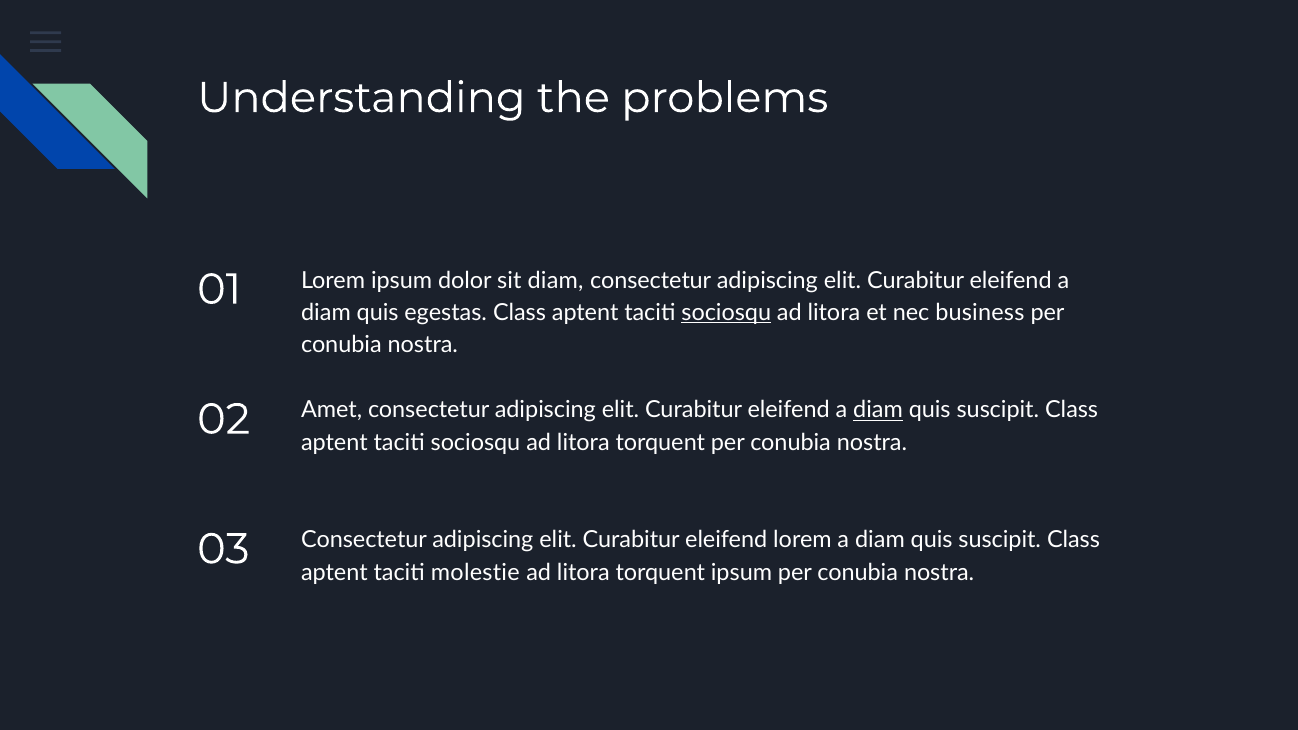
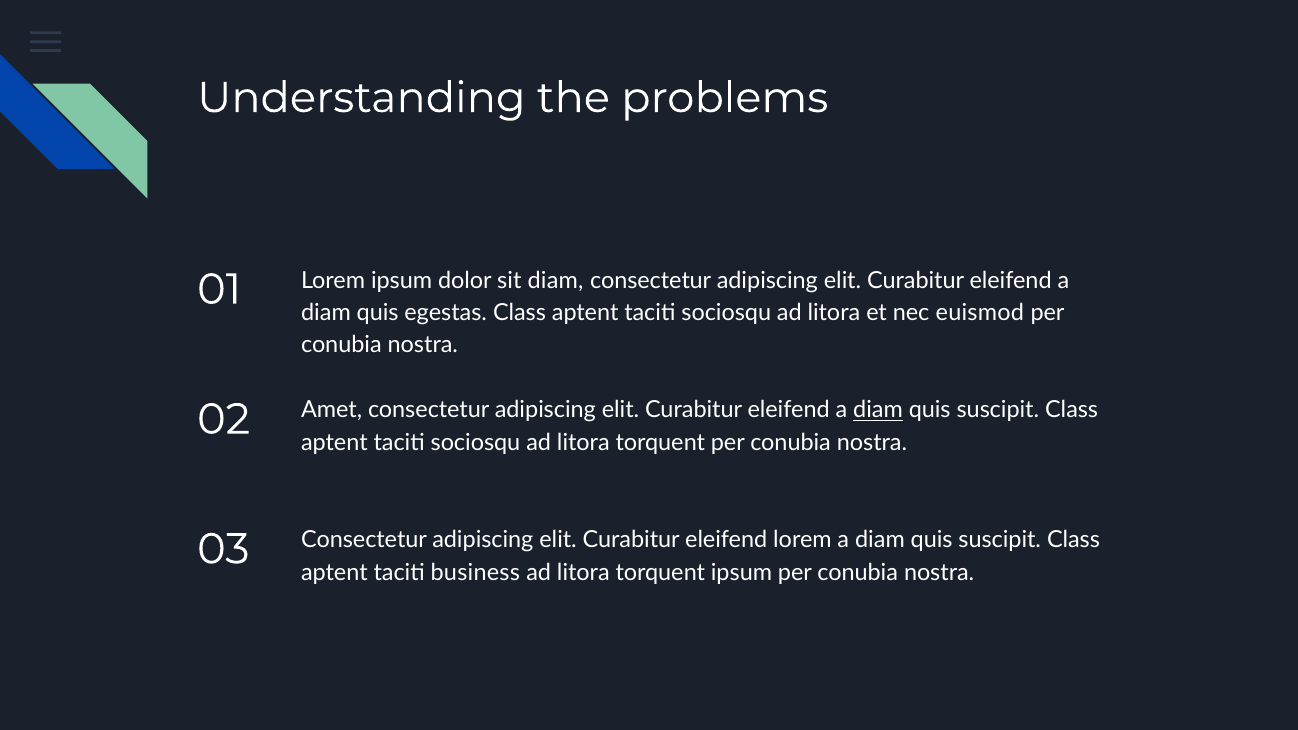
sociosqu at (726, 313) underline: present -> none
business: business -> euismod
molestie: molestie -> business
